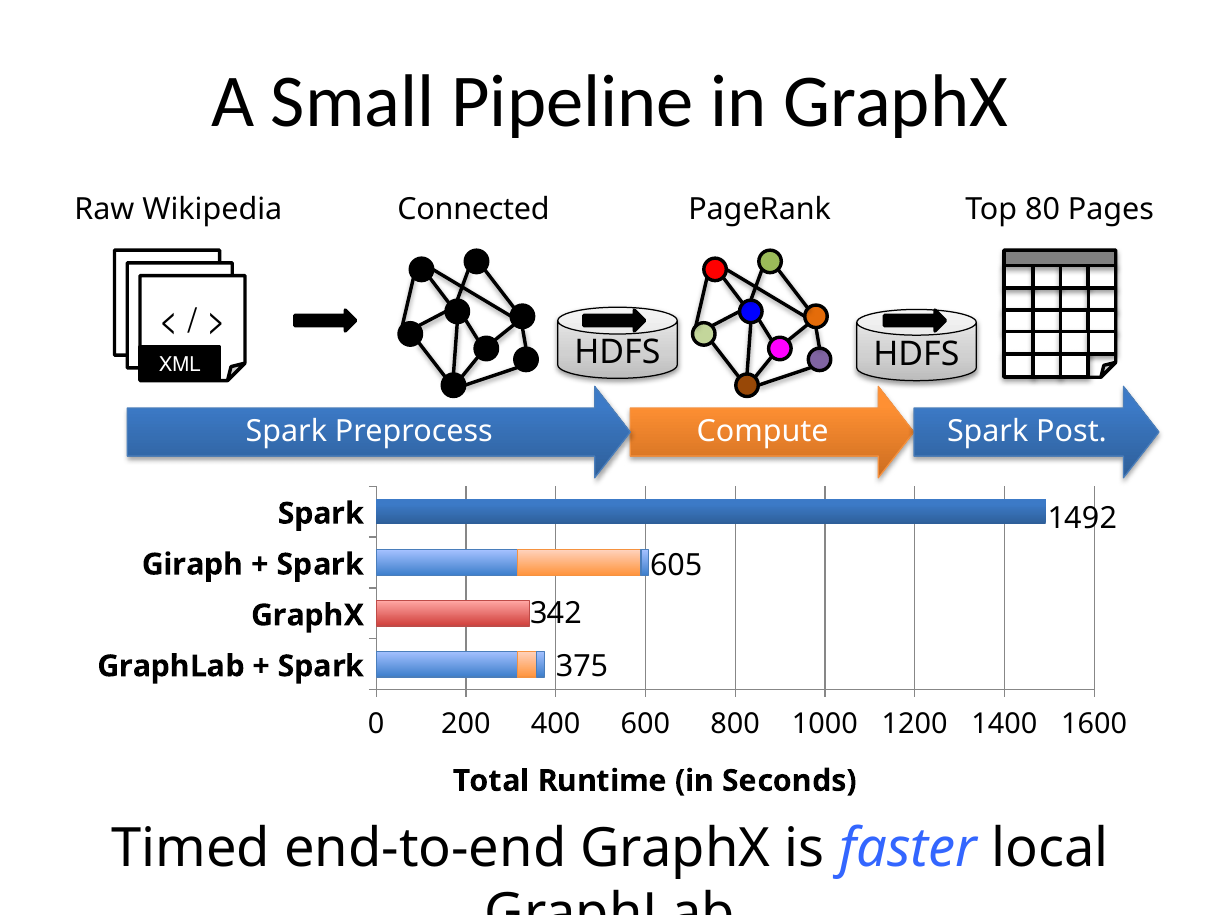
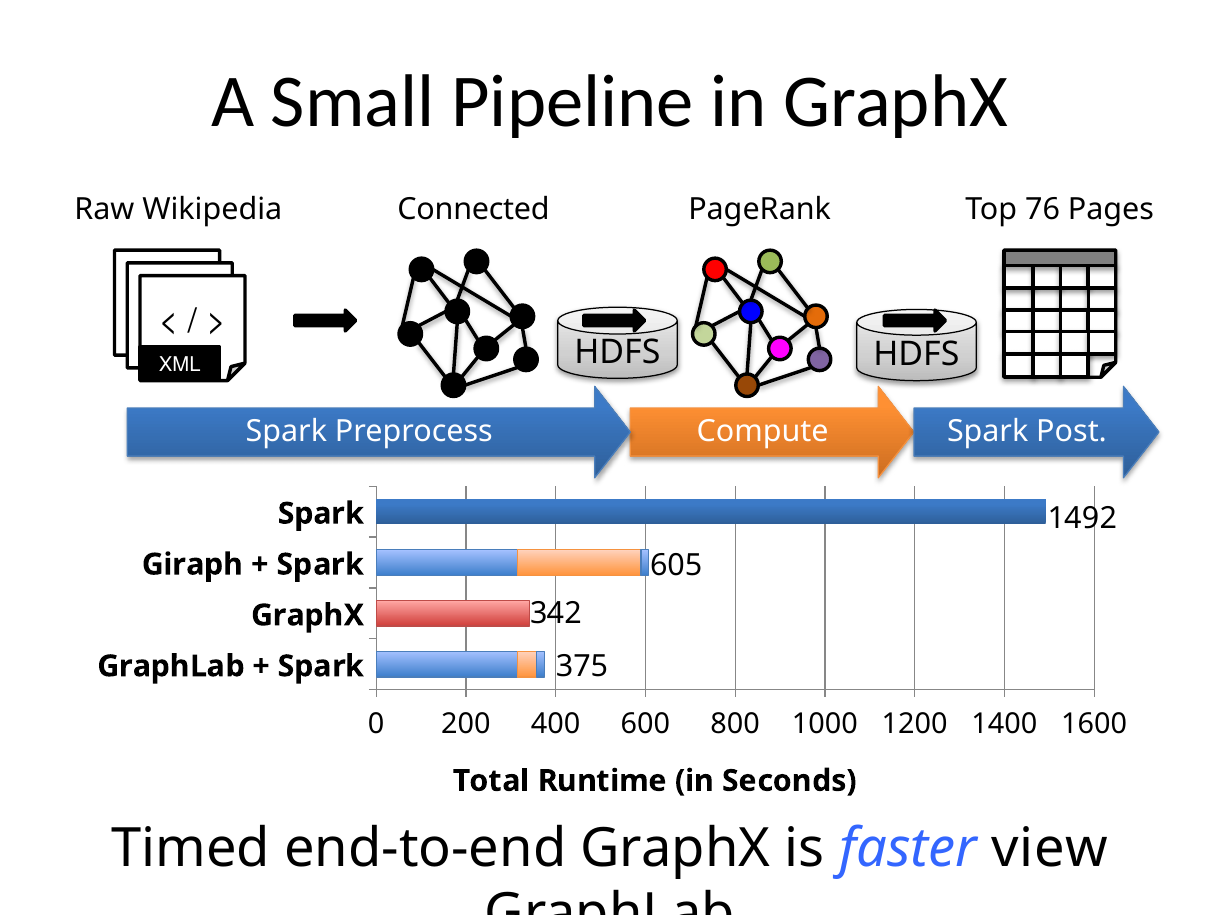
80: 80 -> 76
local: local -> view
